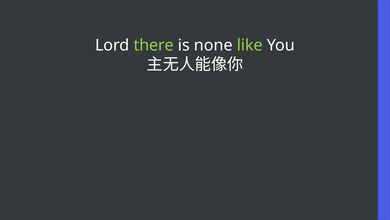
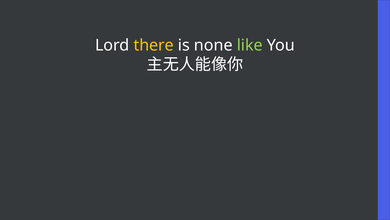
there colour: light green -> yellow
